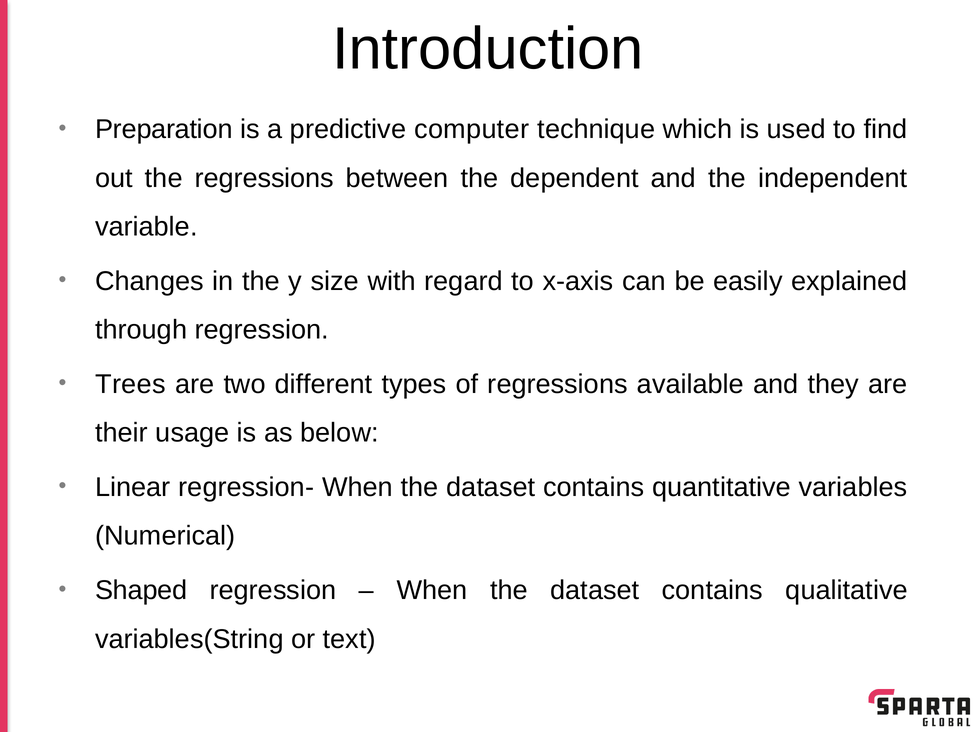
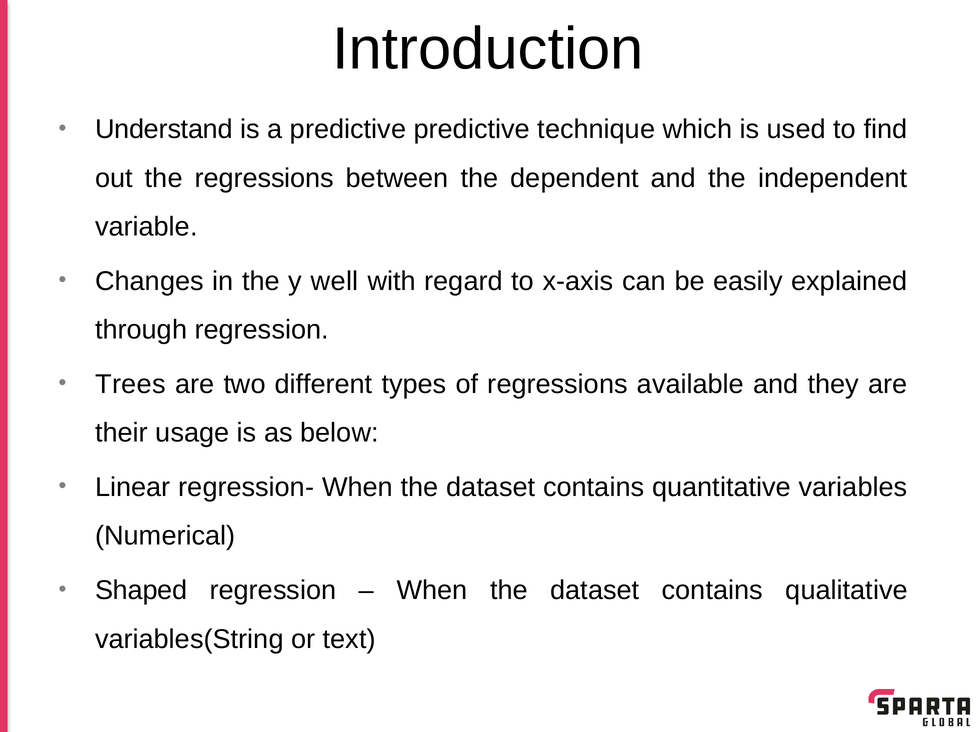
Preparation: Preparation -> Understand
predictive computer: computer -> predictive
size: size -> well
